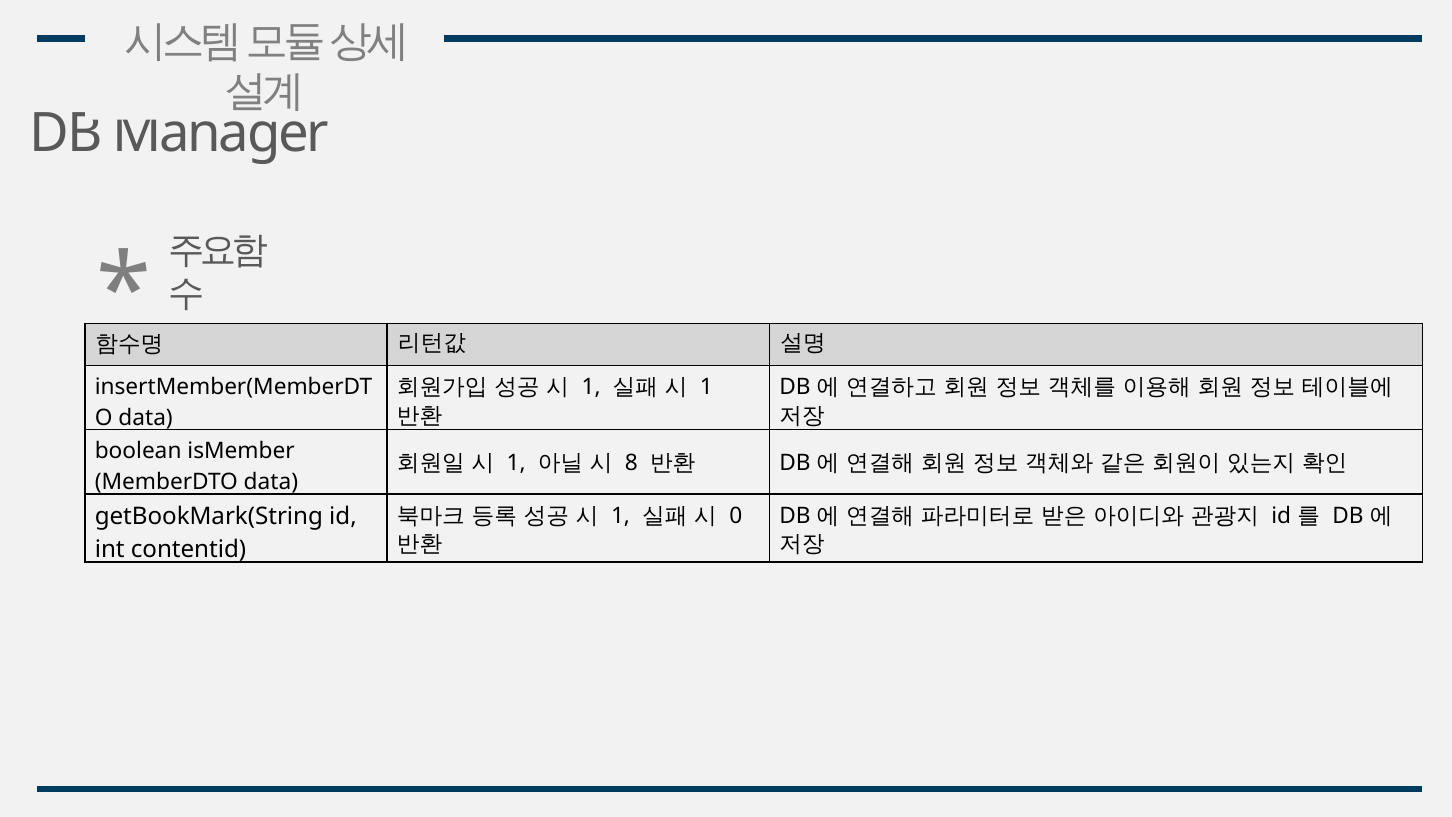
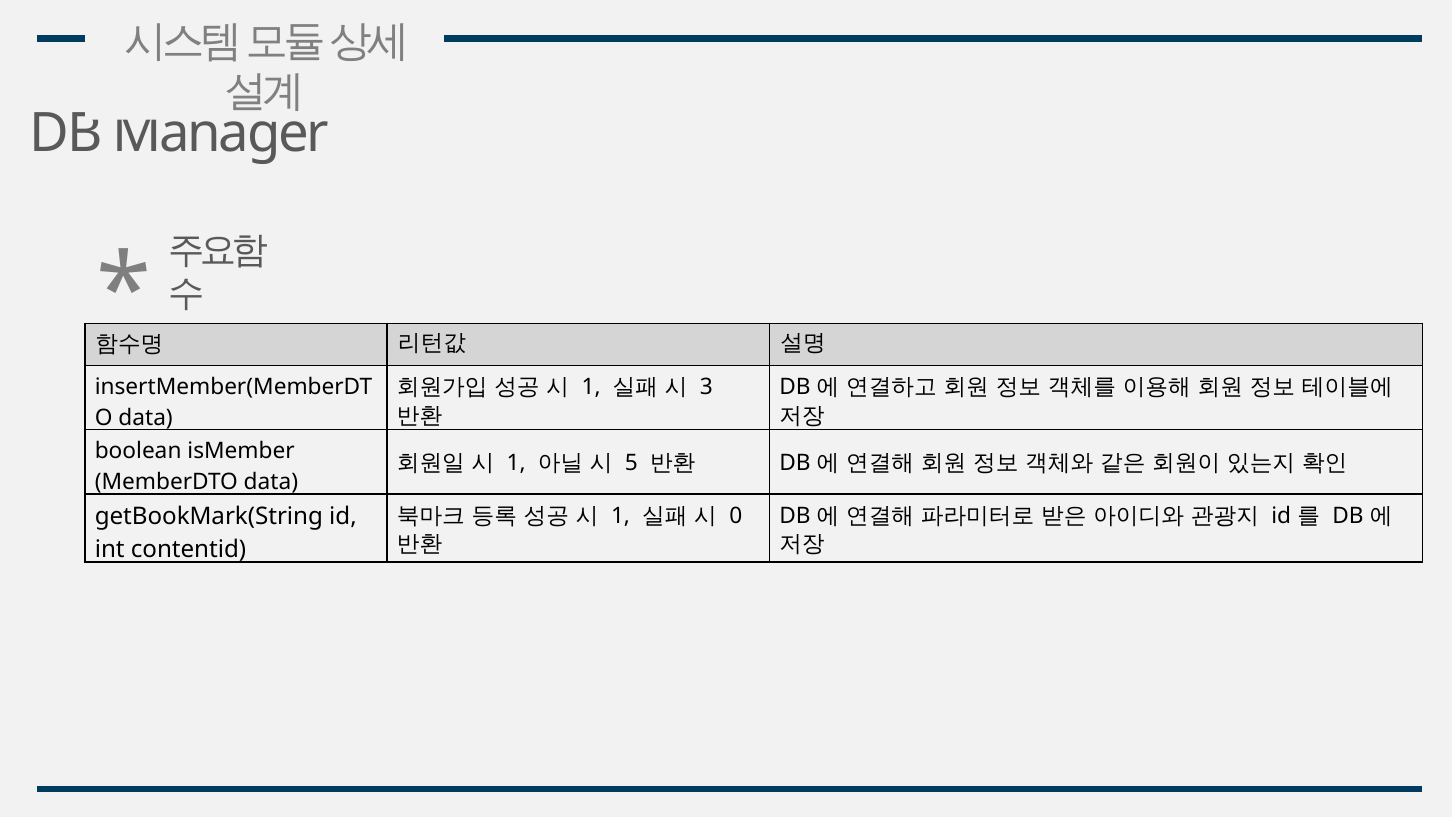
1 at (706, 387): 1 -> 3
8: 8 -> 5
